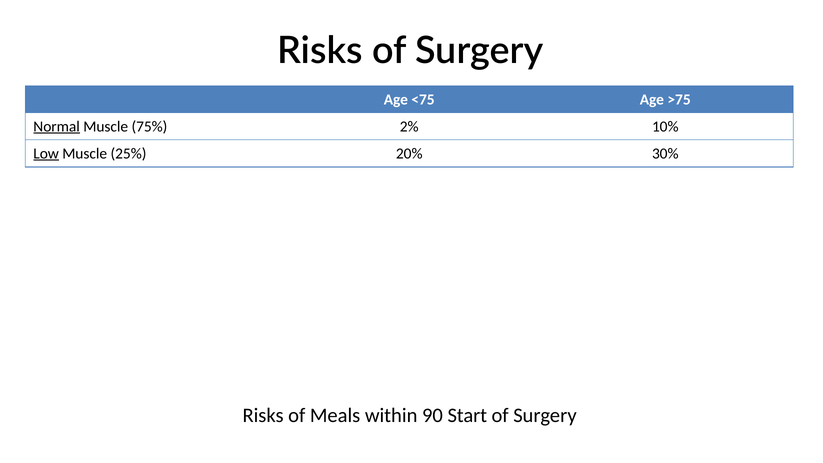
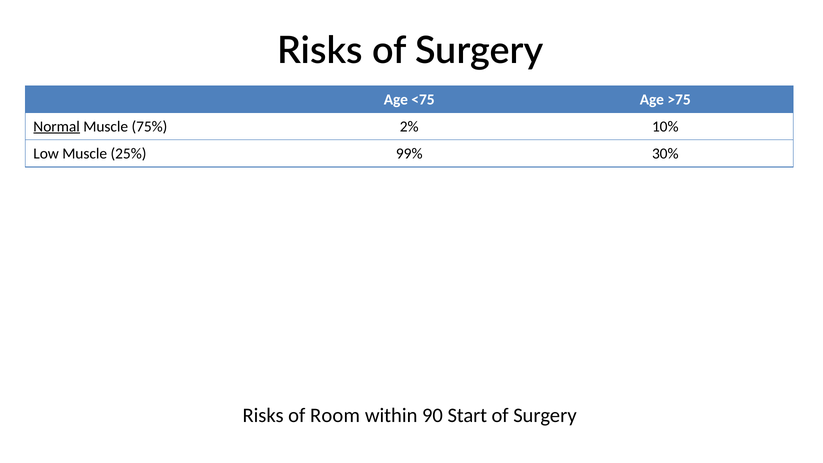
Low underline: present -> none
20%: 20% -> 99%
Meals: Meals -> Room
